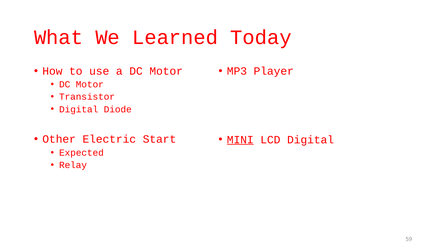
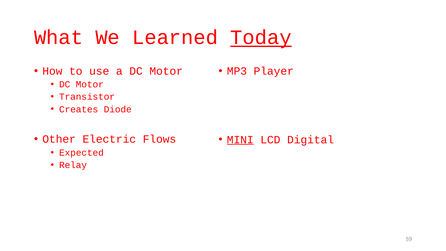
Today underline: none -> present
Digital at (79, 109): Digital -> Creates
Start: Start -> Flows
